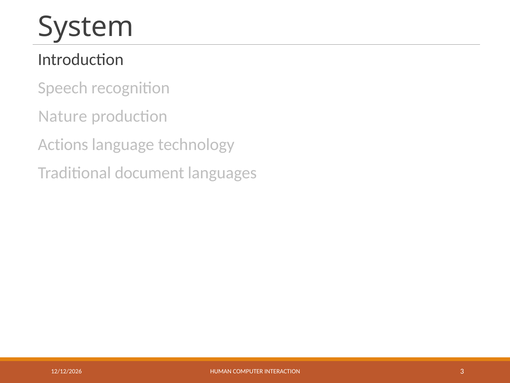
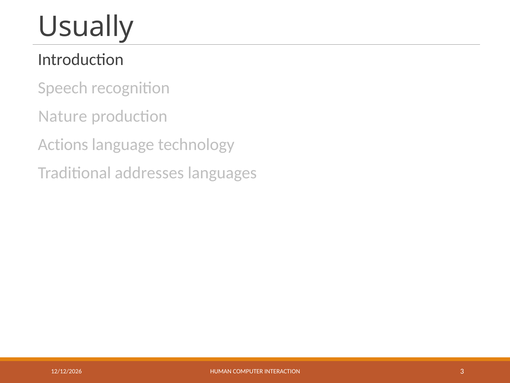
System: System -> Usually
document: document -> addresses
